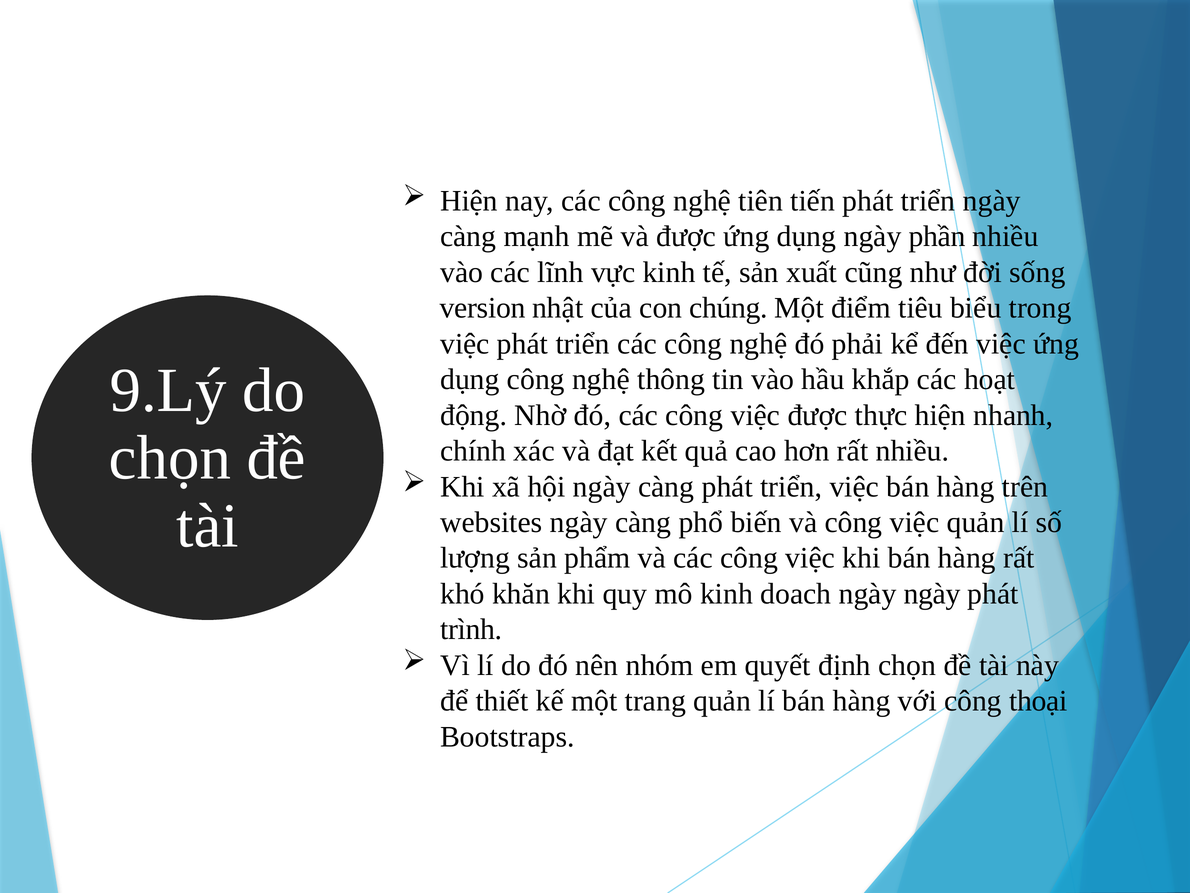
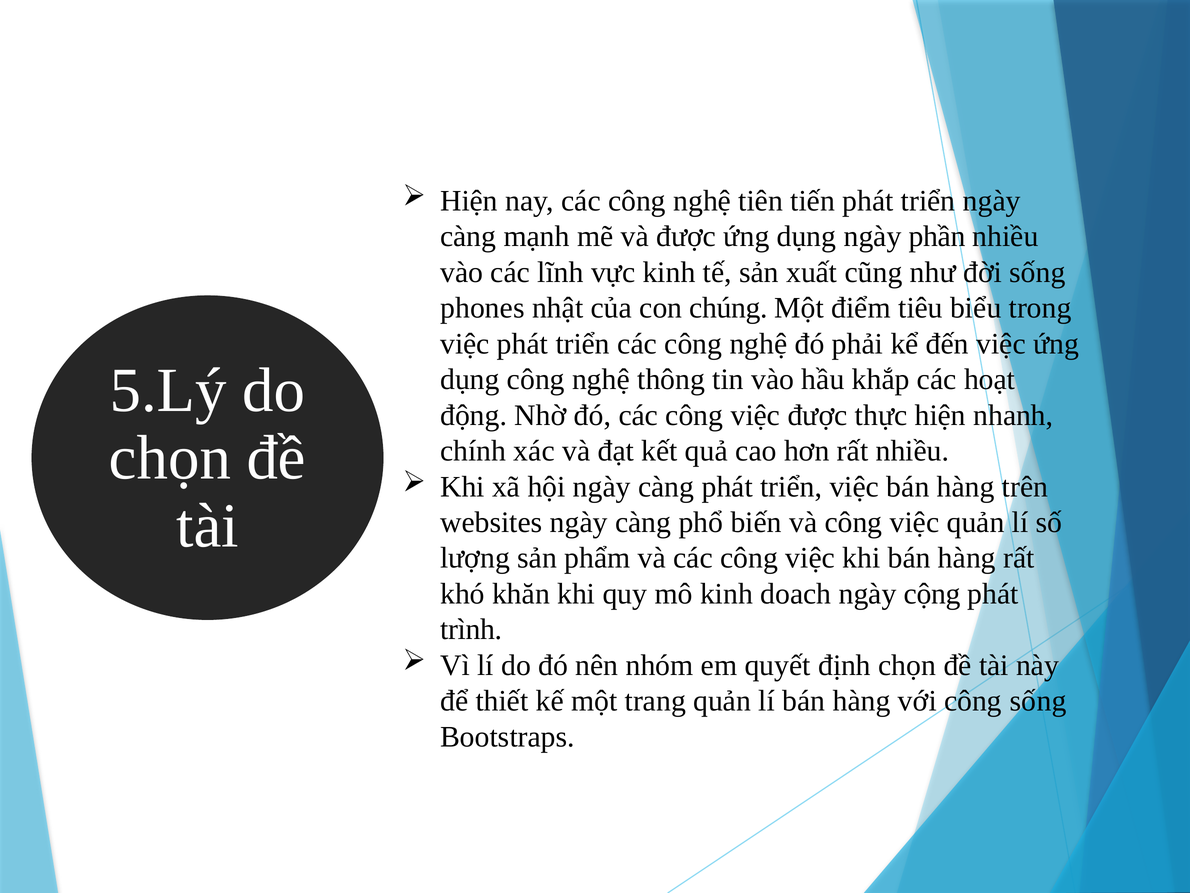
version: version -> phones
9.Lý: 9.Lý -> 5.Lý
ngày ngày: ngày -> cộng
công thoại: thoại -> sống
